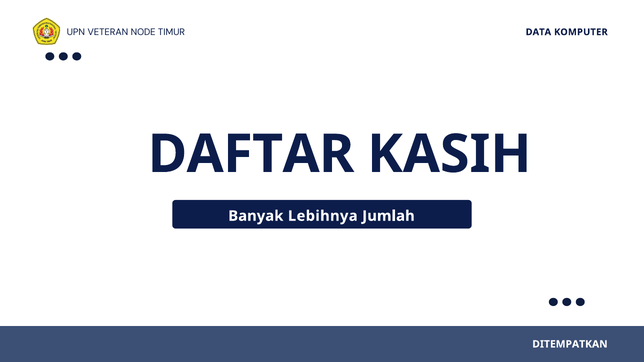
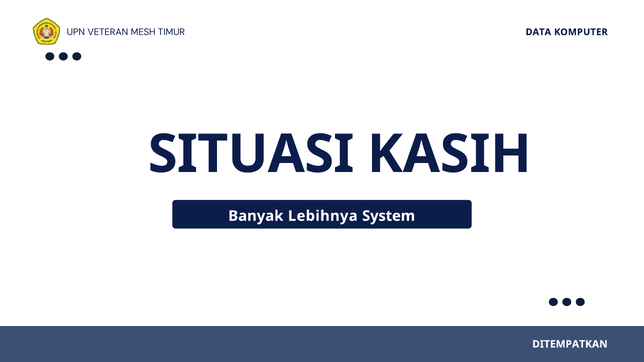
NODE: NODE -> MESH
DAFTAR: DAFTAR -> SITUASI
Jumlah: Jumlah -> System
